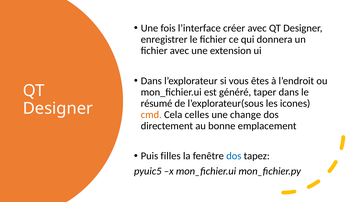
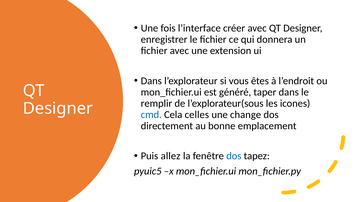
résumé: résumé -> remplir
cmd colour: orange -> blue
filles: filles -> allez
